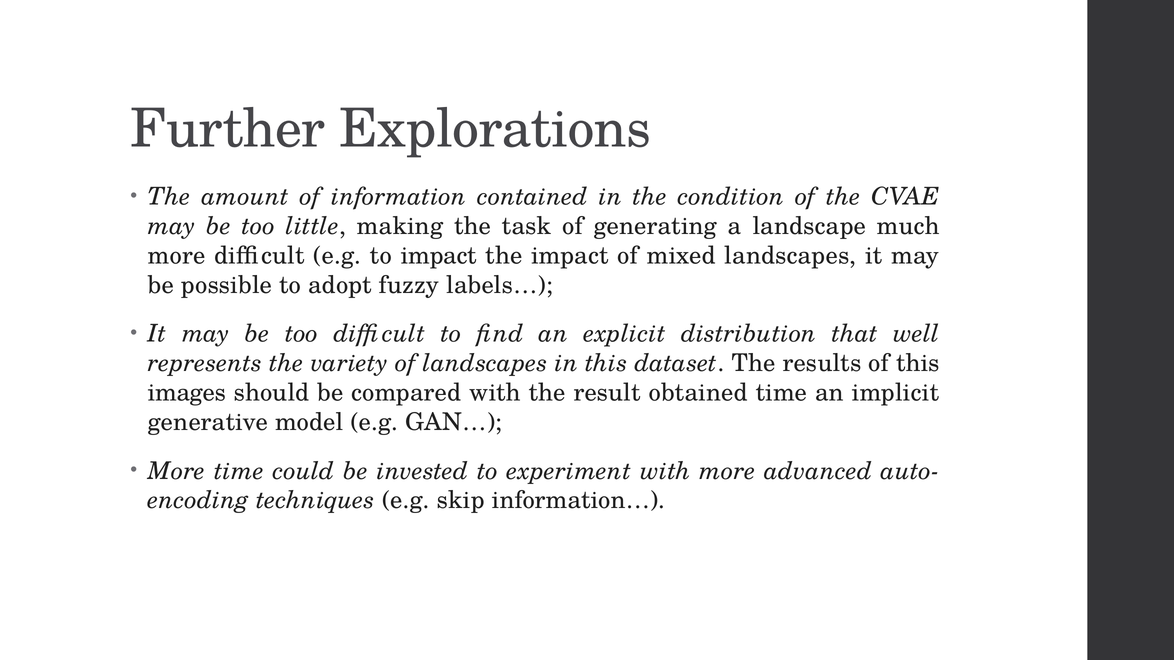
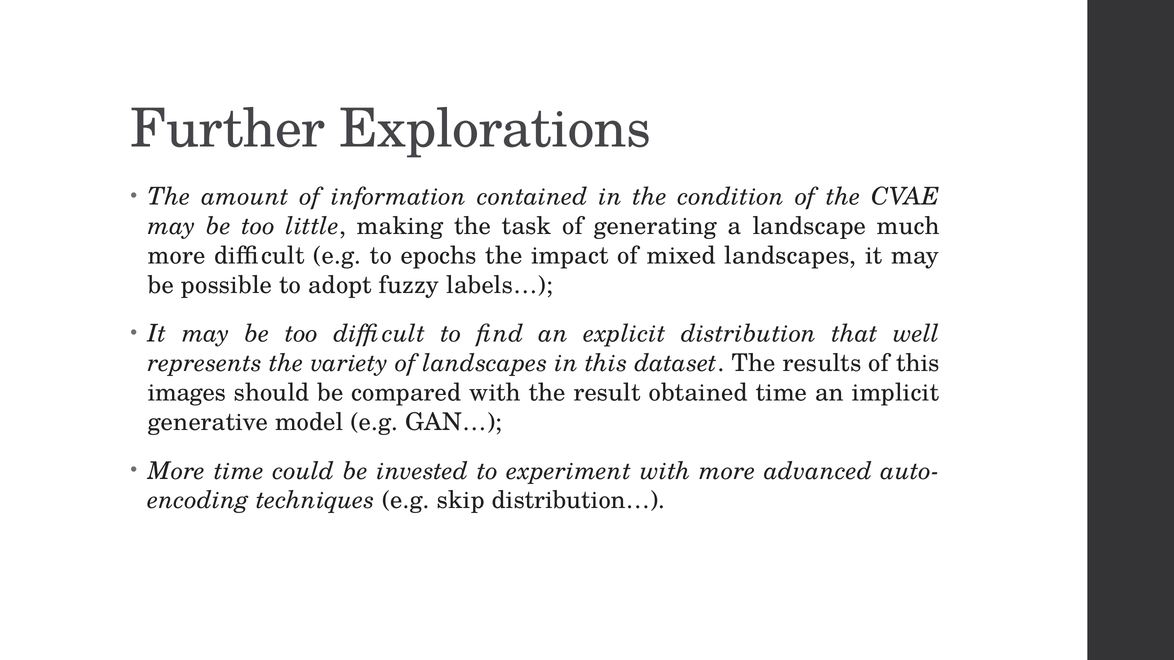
to impact: impact -> epochs
information…: information… -> distribution…
